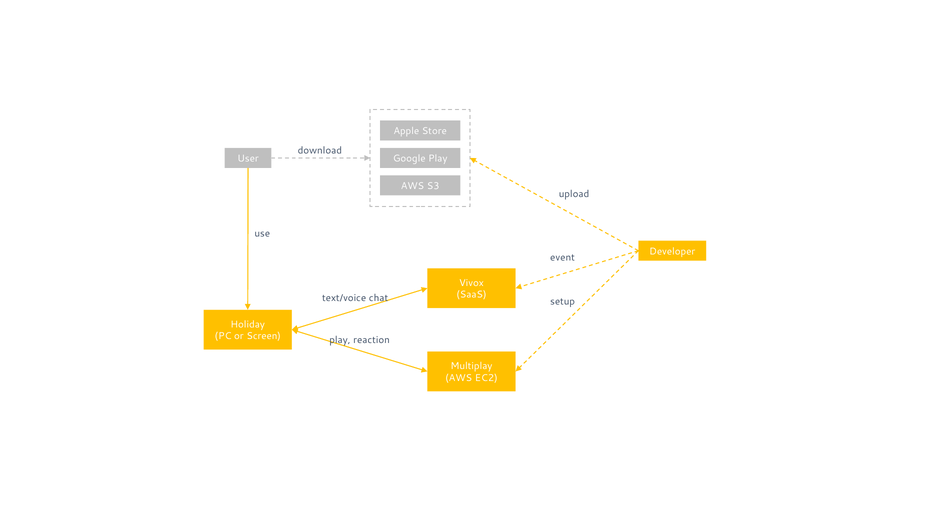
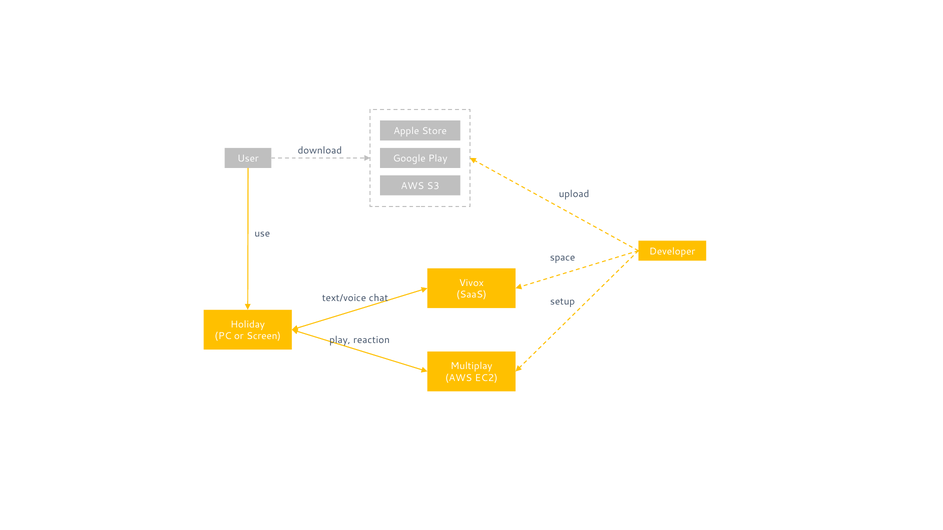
event: event -> space
